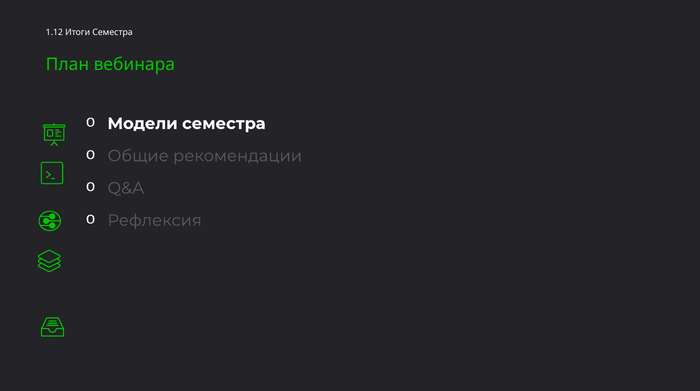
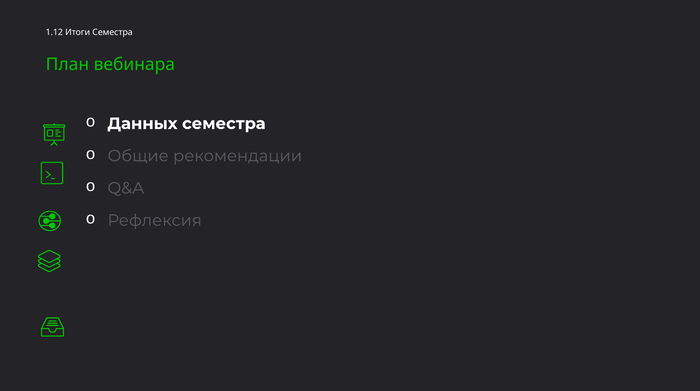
Модели: Модели -> Данных
